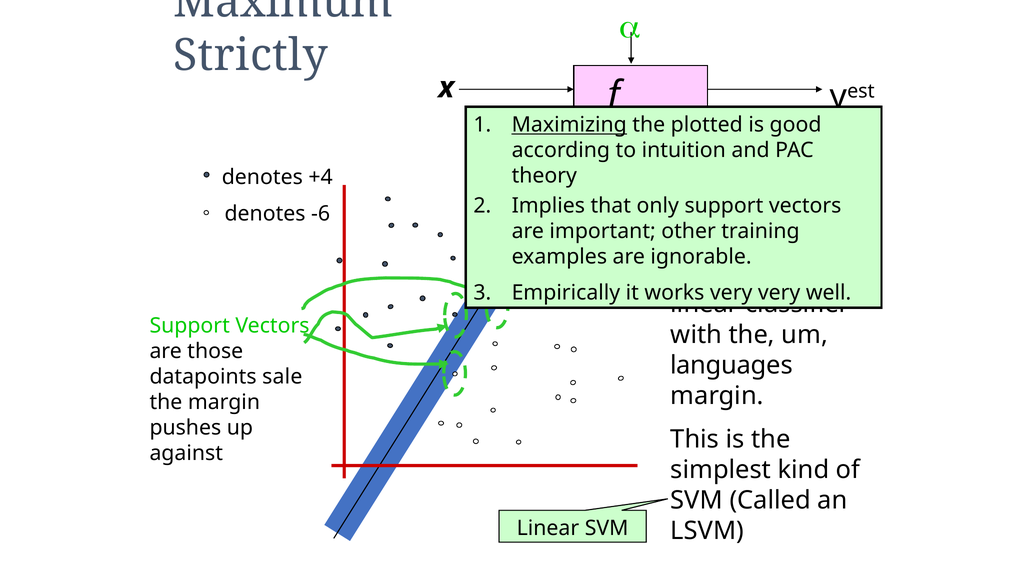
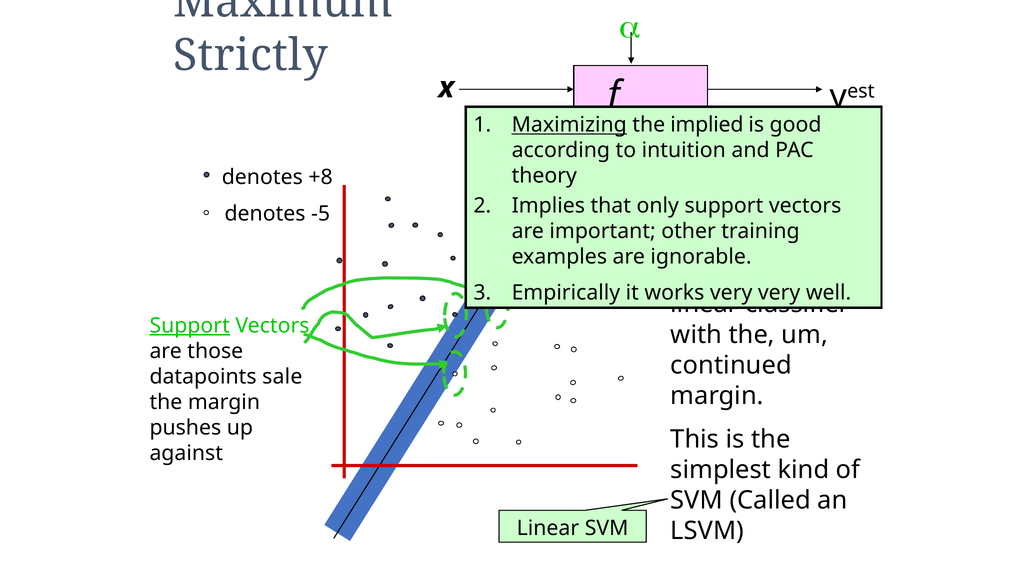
plotted: plotted -> implied
+4: +4 -> +8
-6: -6 -> -5
Support at (190, 325) underline: none -> present
languages: languages -> continued
